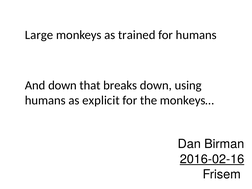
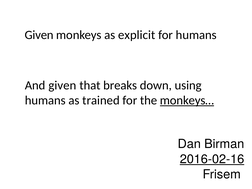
Large at (39, 35): Large -> Given
trained: trained -> explicit
And down: down -> given
explicit: explicit -> trained
monkeys… underline: none -> present
